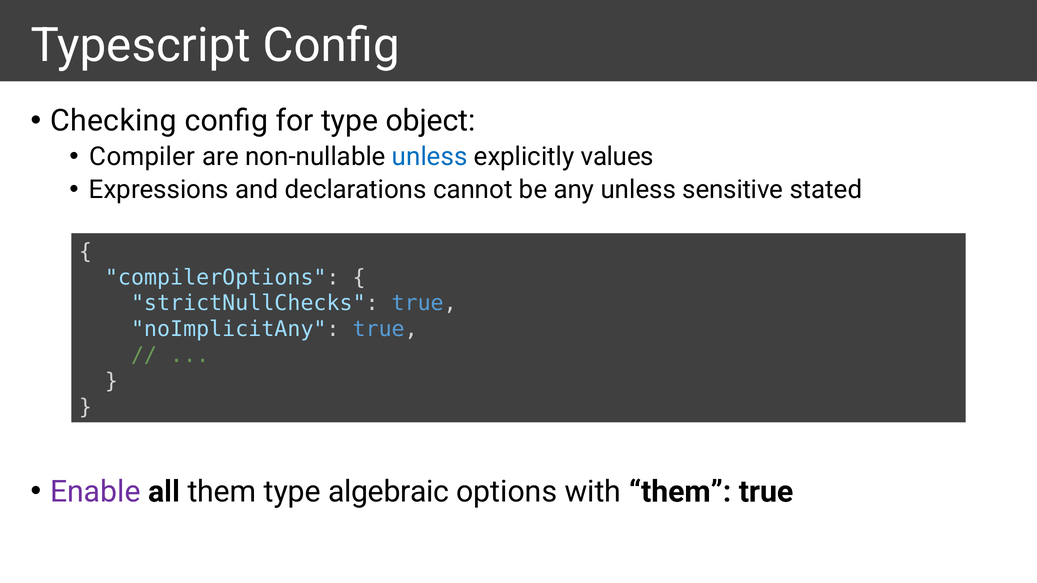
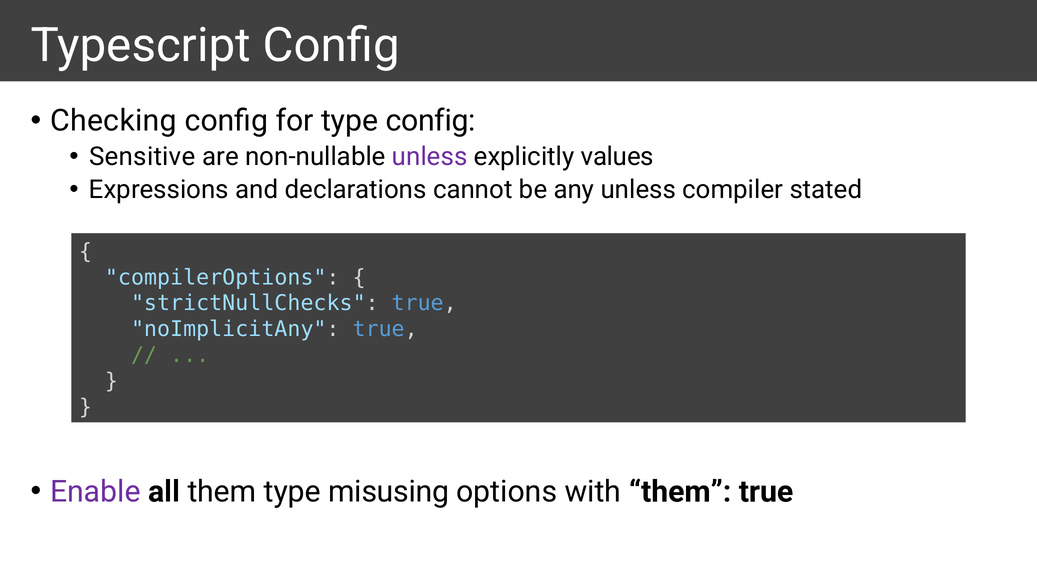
type object: object -> config
Compiler: Compiler -> Sensitive
unless at (430, 157) colour: blue -> purple
sensitive: sensitive -> compiler
algebraic: algebraic -> misusing
